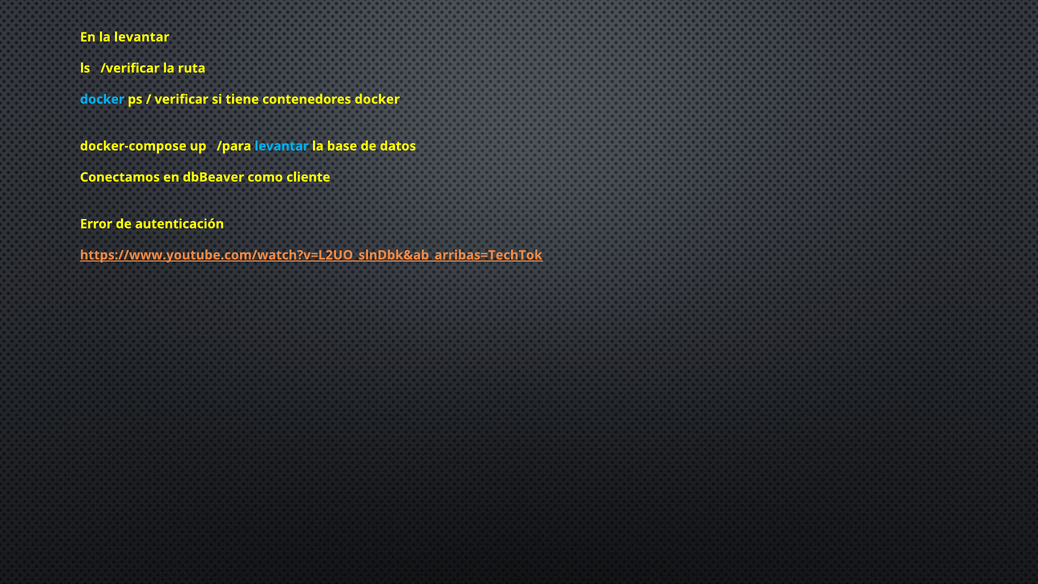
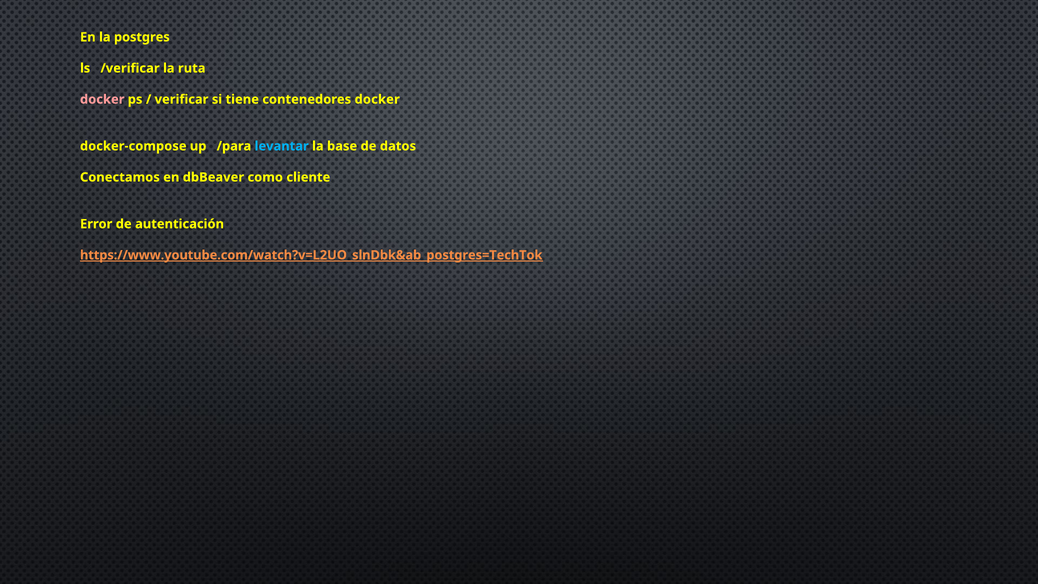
la levantar: levantar -> postgres
docker at (102, 99) colour: light blue -> pink
https://www.youtube.com/watch?v=L2UO_slnDbk&ab_arribas=TechTok: https://www.youtube.com/watch?v=L2UO_slnDbk&ab_arribas=TechTok -> https://www.youtube.com/watch?v=L2UO_slnDbk&ab_postgres=TechTok
